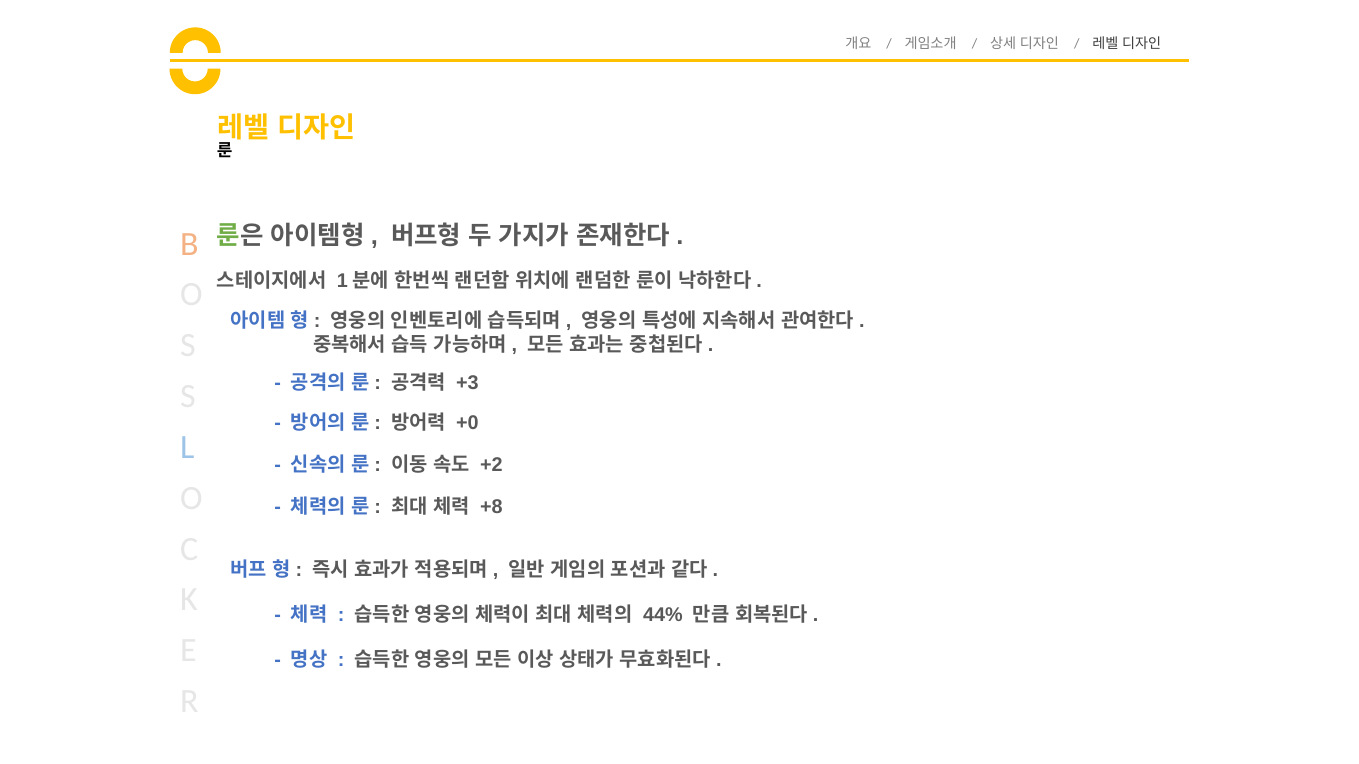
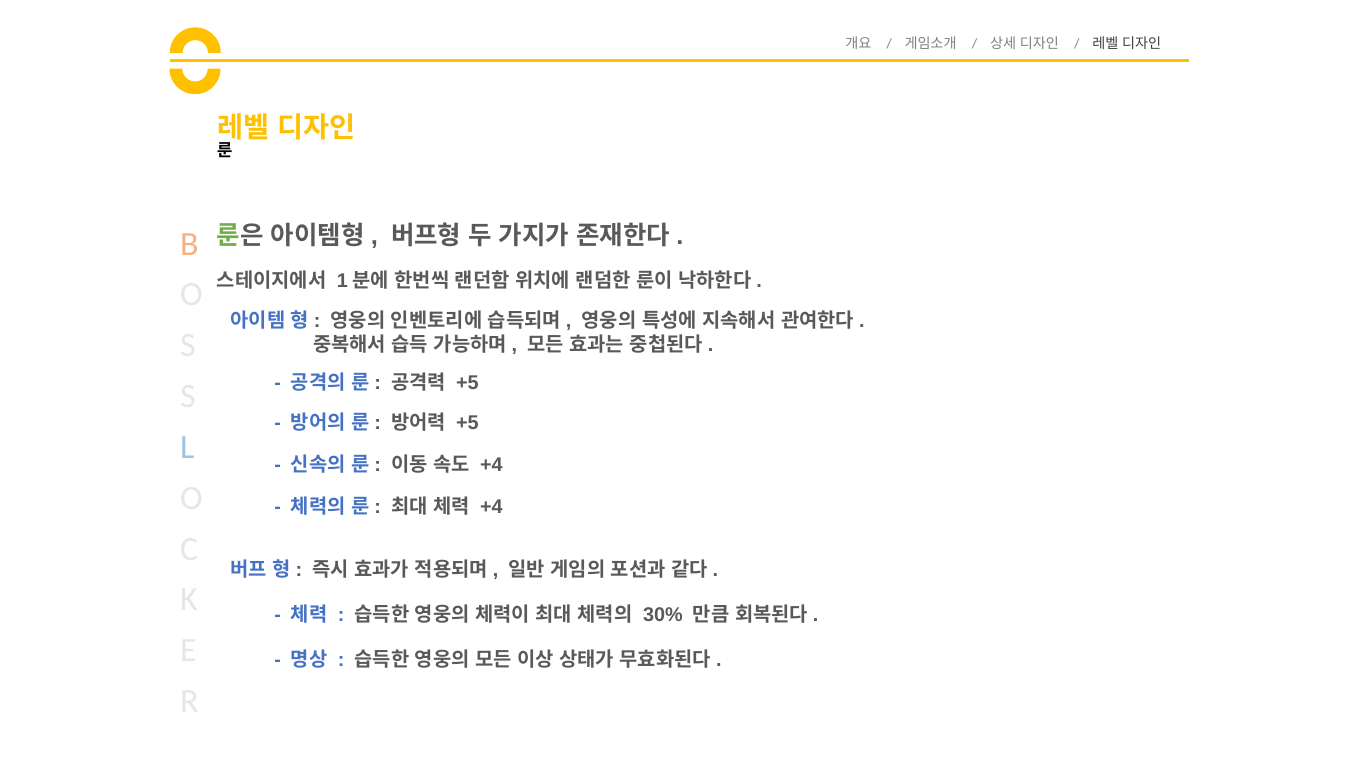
+3 at (467, 383): +3 -> +5
+0 at (467, 423): +0 -> +5
+2 at (491, 465): +2 -> +4
+8 at (491, 507): +8 -> +4
44%: 44% -> 30%
